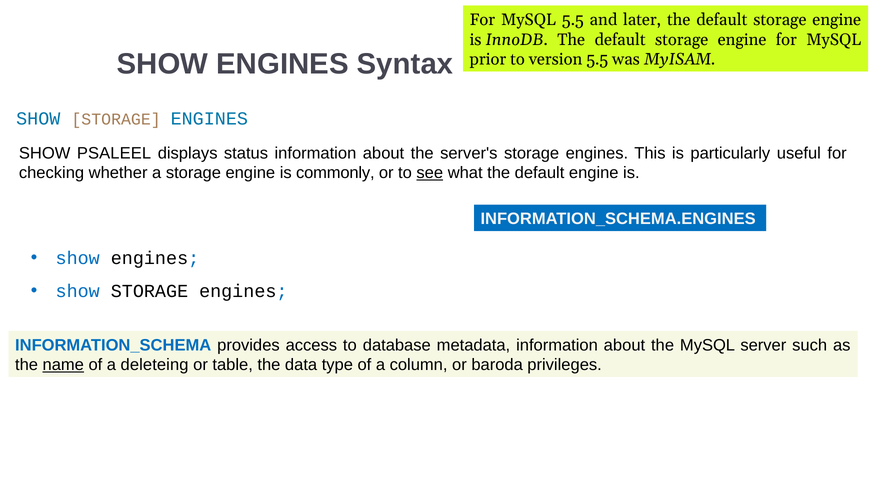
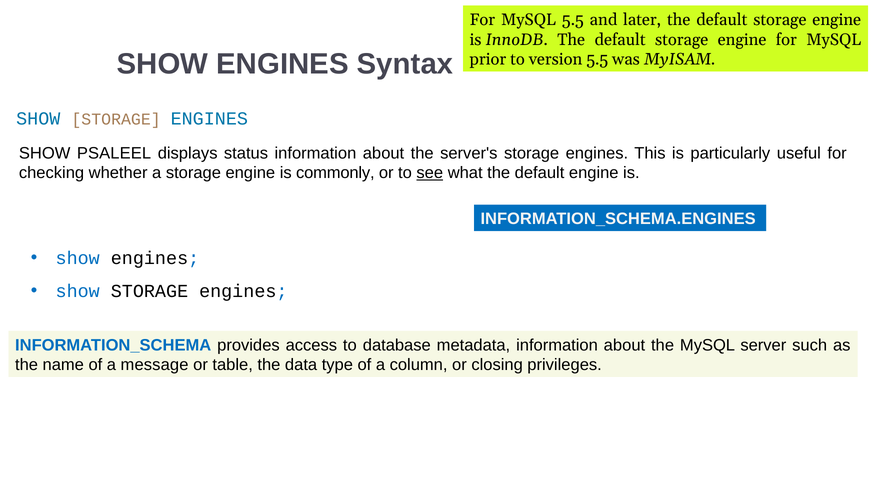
name underline: present -> none
deleteing: deleteing -> message
baroda: baroda -> closing
